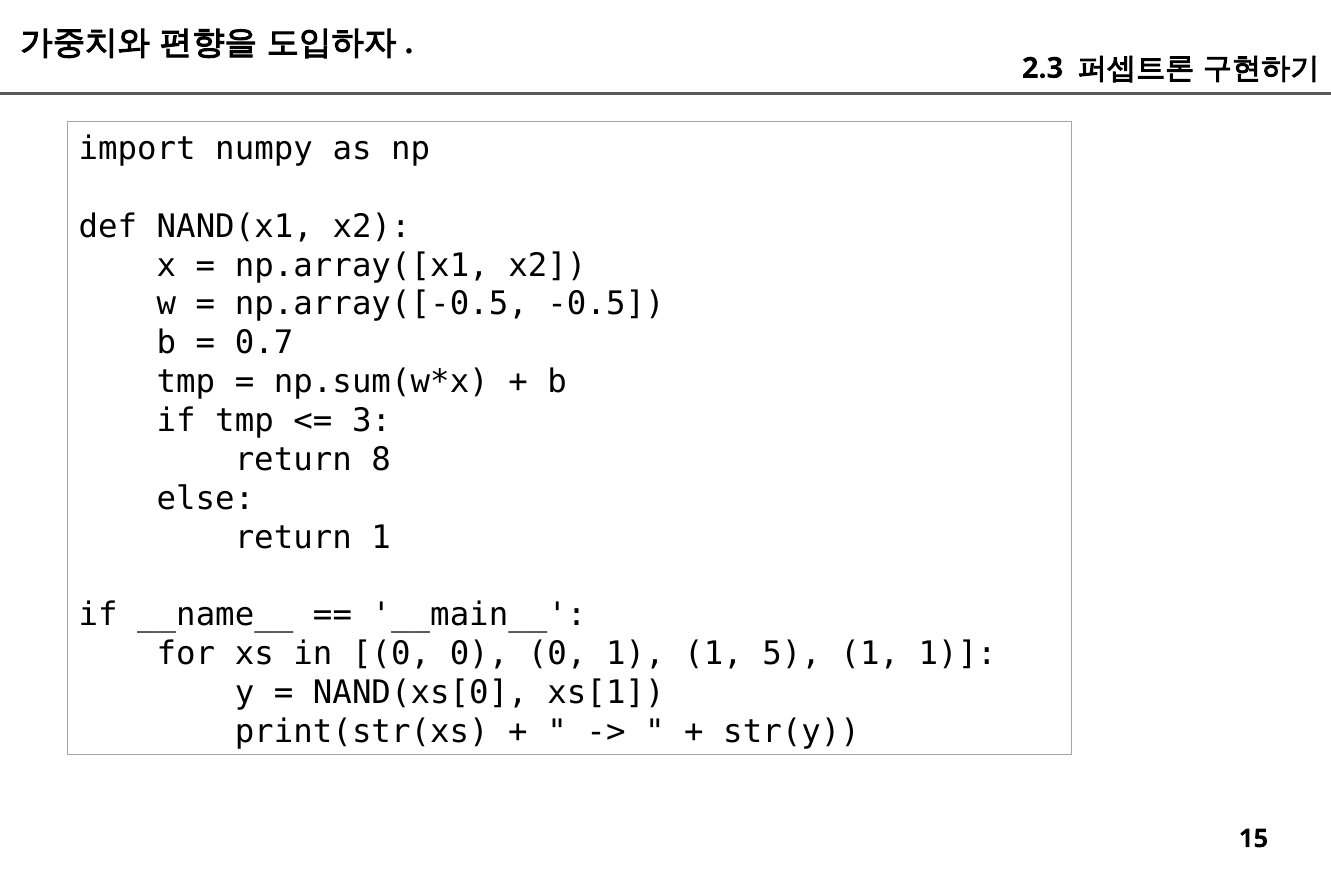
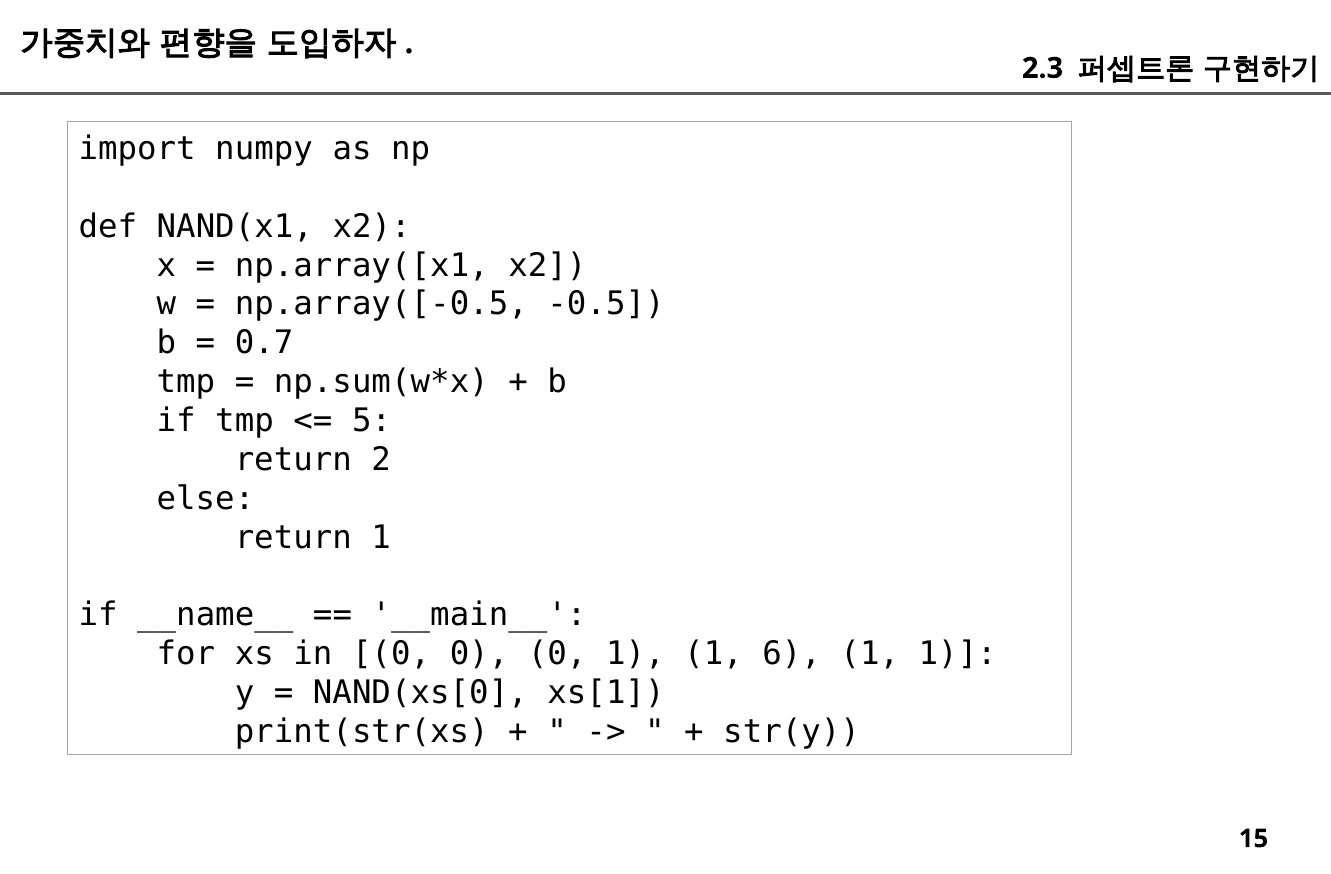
3: 3 -> 5
8: 8 -> 2
5: 5 -> 6
